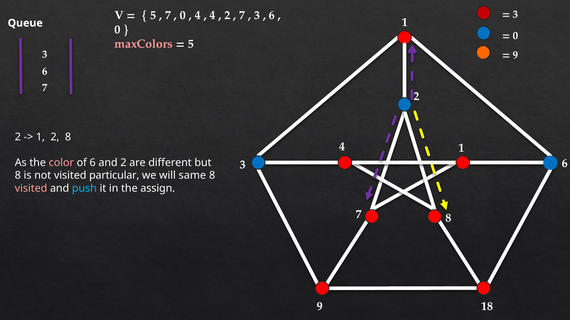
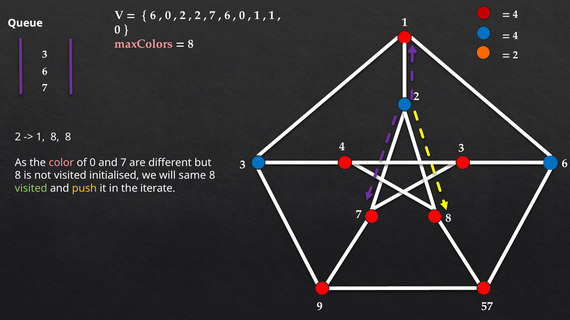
3 at (515, 14): 3 -> 4
5 at (153, 15): 5 -> 6
7 at (168, 15): 7 -> 0
0 at (183, 15): 0 -> 2
4 at (198, 15): 4 -> 2
4 at (213, 15): 4 -> 7
2 at (227, 15): 2 -> 6
7 at (242, 15): 7 -> 0
3 at (257, 15): 3 -> 1
6 at (272, 15): 6 -> 1
0 at (515, 36): 0 -> 4
5 at (191, 44): 5 -> 8
9 at (515, 55): 9 -> 2
1 2: 2 -> 8
4 1: 1 -> 3
of 6: 6 -> 0
and 2: 2 -> 7
particular: particular -> initialised
visited at (31, 189) colour: pink -> light green
push colour: light blue -> yellow
assign: assign -> iterate
18: 18 -> 57
